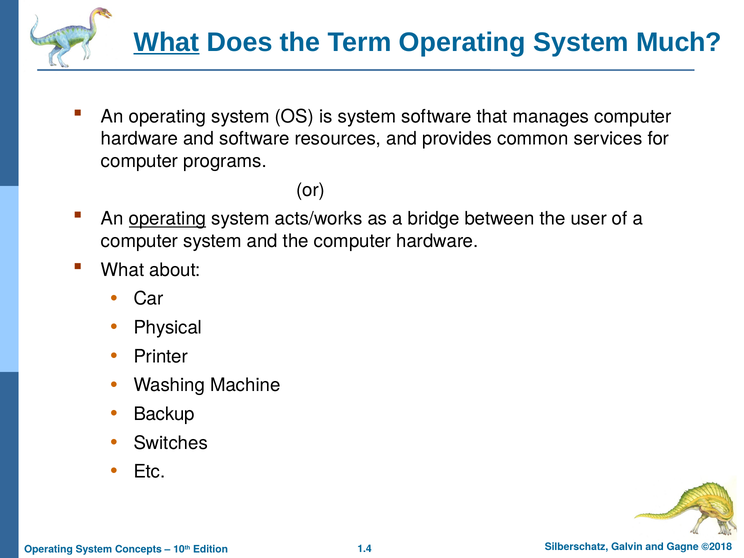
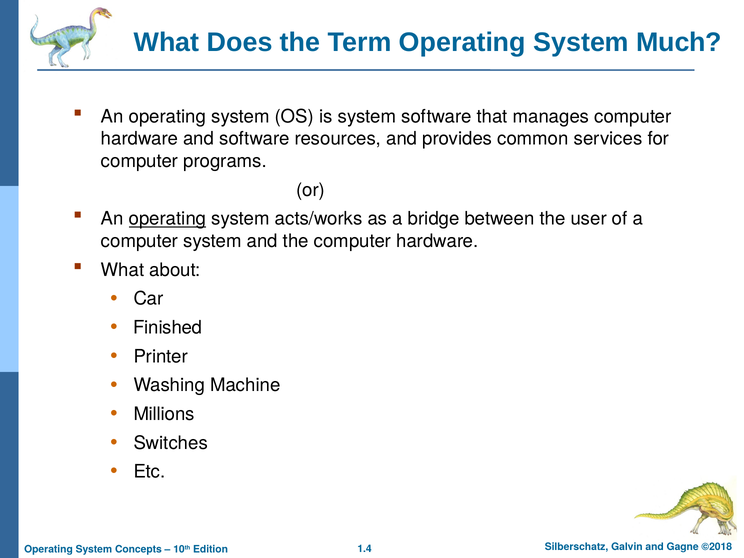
What at (167, 42) underline: present -> none
Physical: Physical -> Finished
Backup: Backup -> Millions
